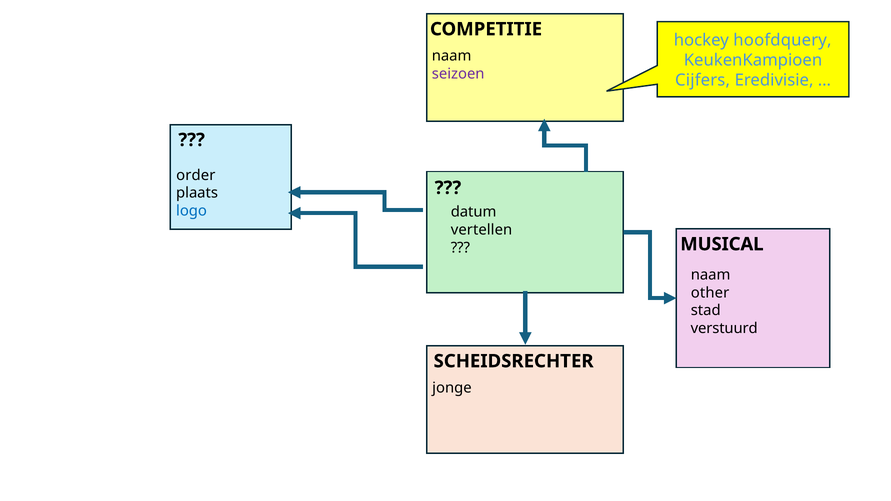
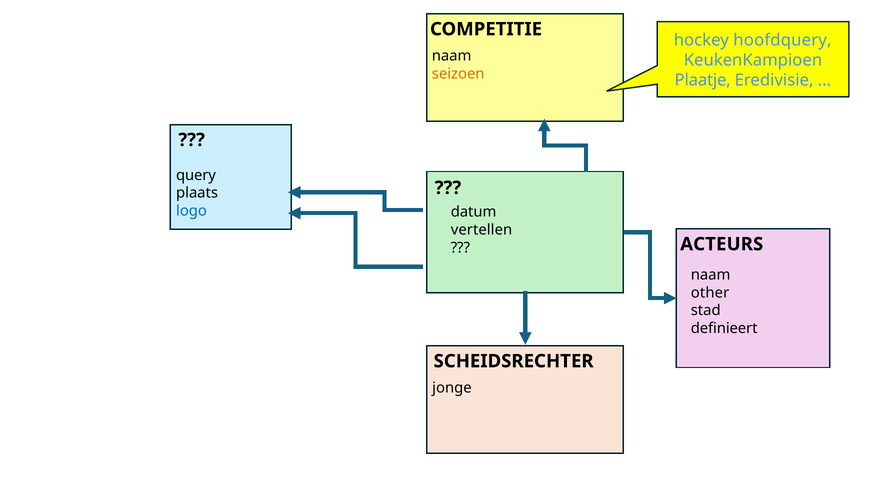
seizoen colour: purple -> orange
Cijfers: Cijfers -> Plaatje
order: order -> query
MUSICAL: MUSICAL -> ACTEURS
verstuurd: verstuurd -> definieert
